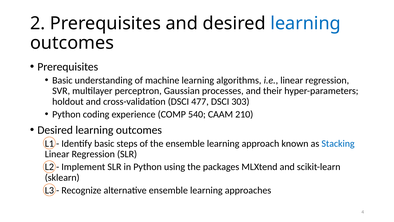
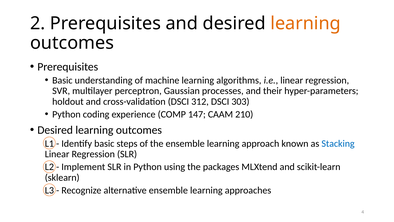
learning at (306, 23) colour: blue -> orange
477: 477 -> 312
540: 540 -> 147
